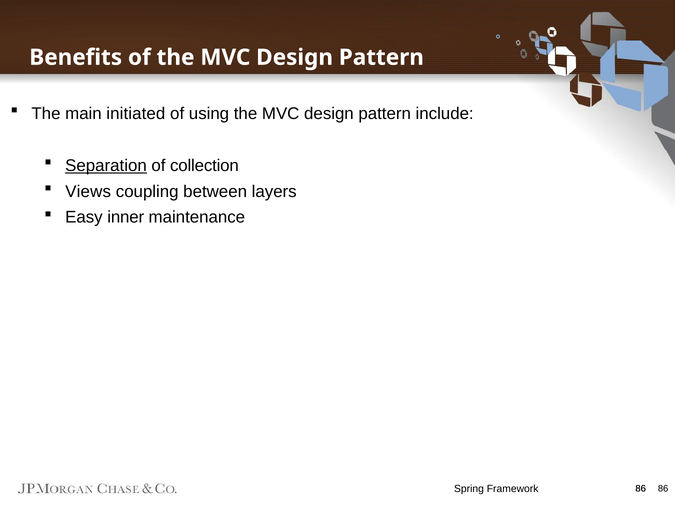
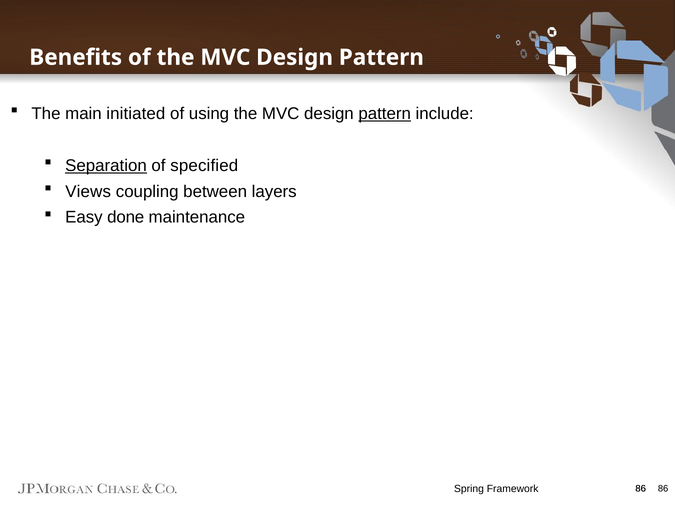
pattern at (385, 114) underline: none -> present
collection: collection -> specified
inner: inner -> done
